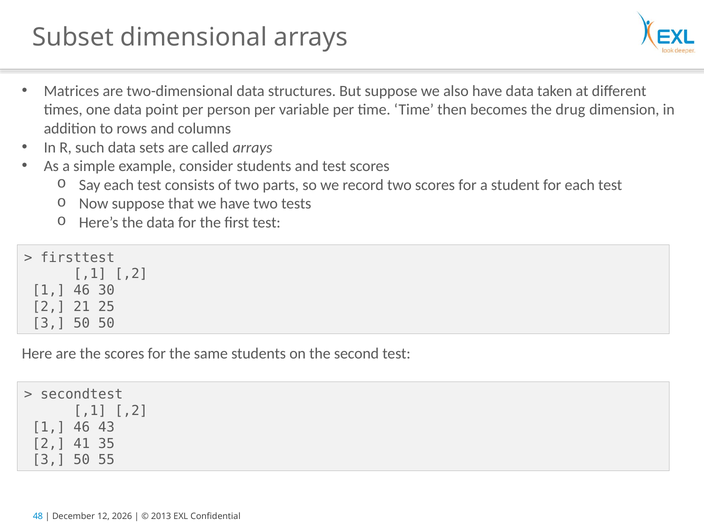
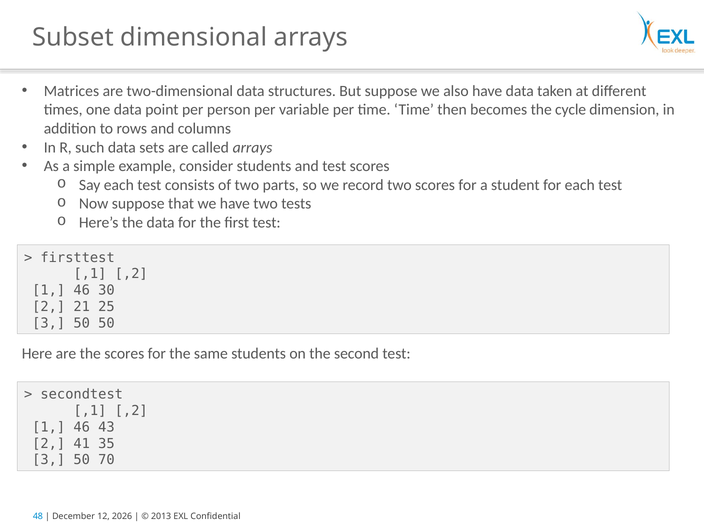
drug: drug -> cycle
55: 55 -> 70
